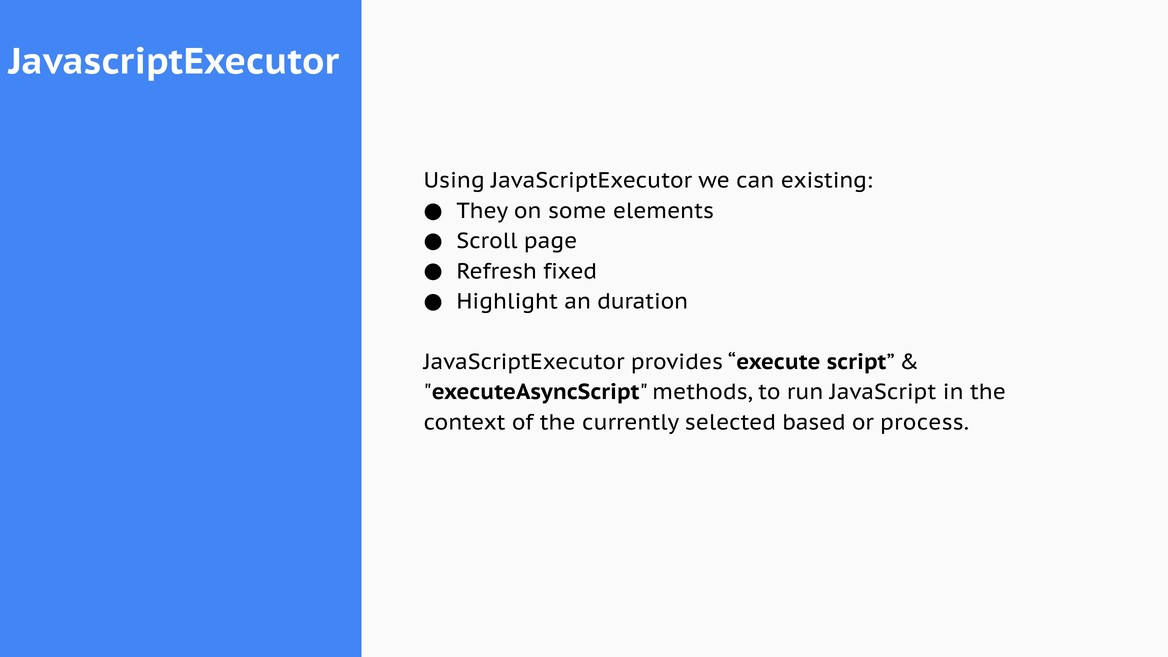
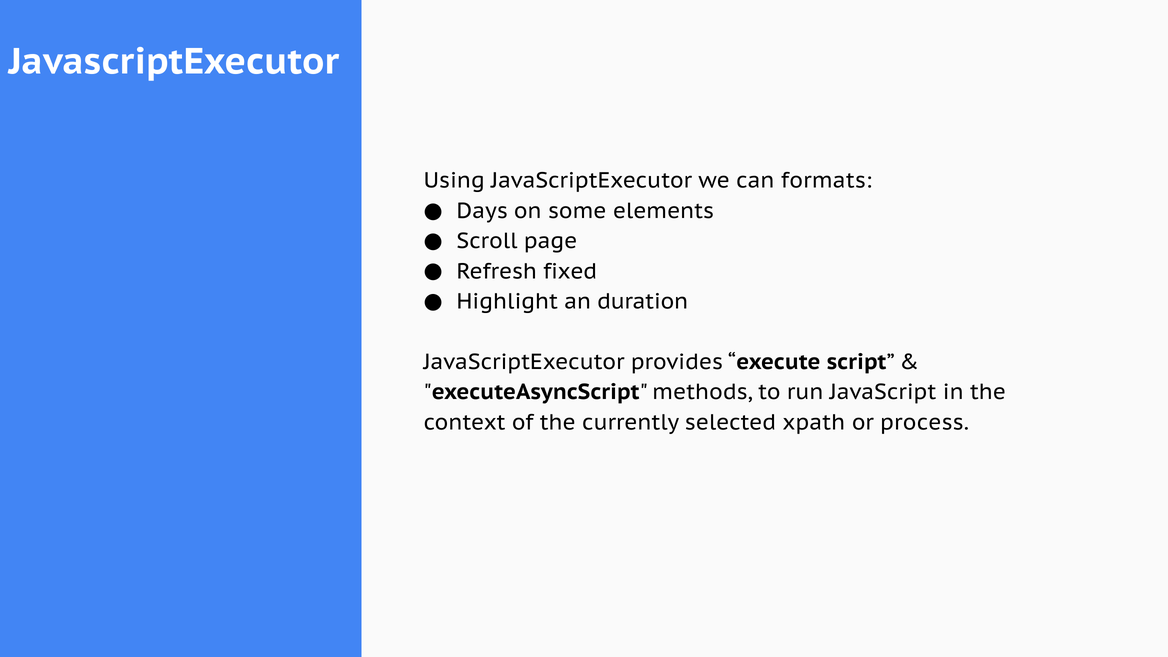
existing: existing -> formats
They: They -> Days
based: based -> xpath
